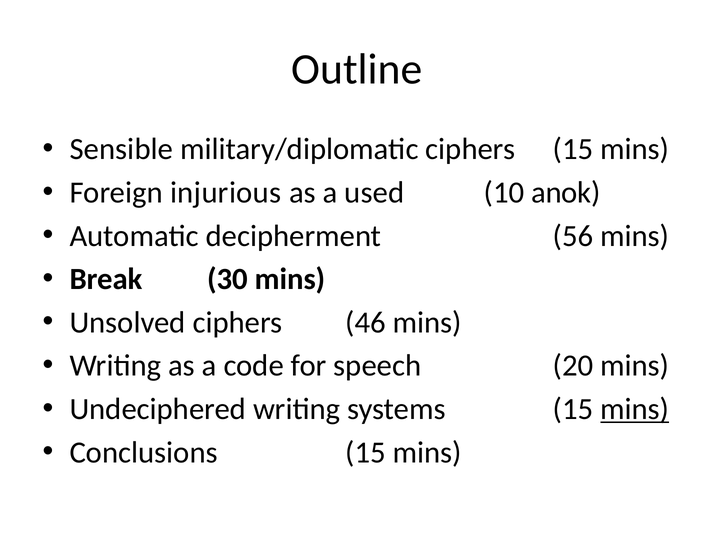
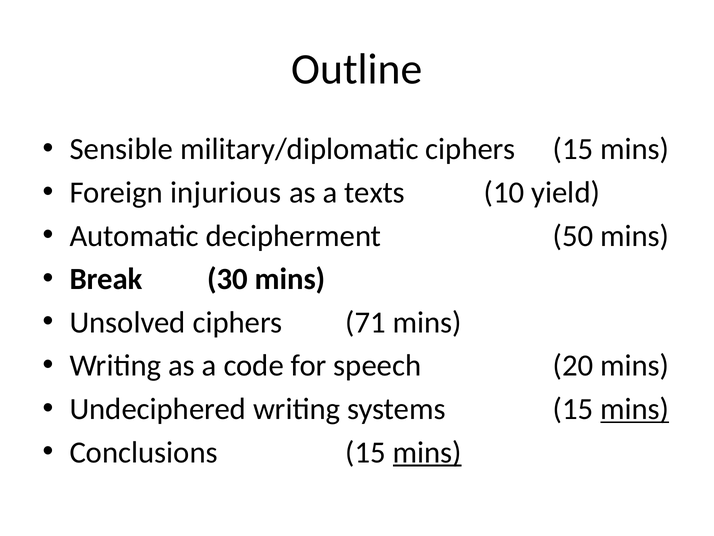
used: used -> texts
anok: anok -> yield
56: 56 -> 50
46: 46 -> 71
mins at (427, 452) underline: none -> present
